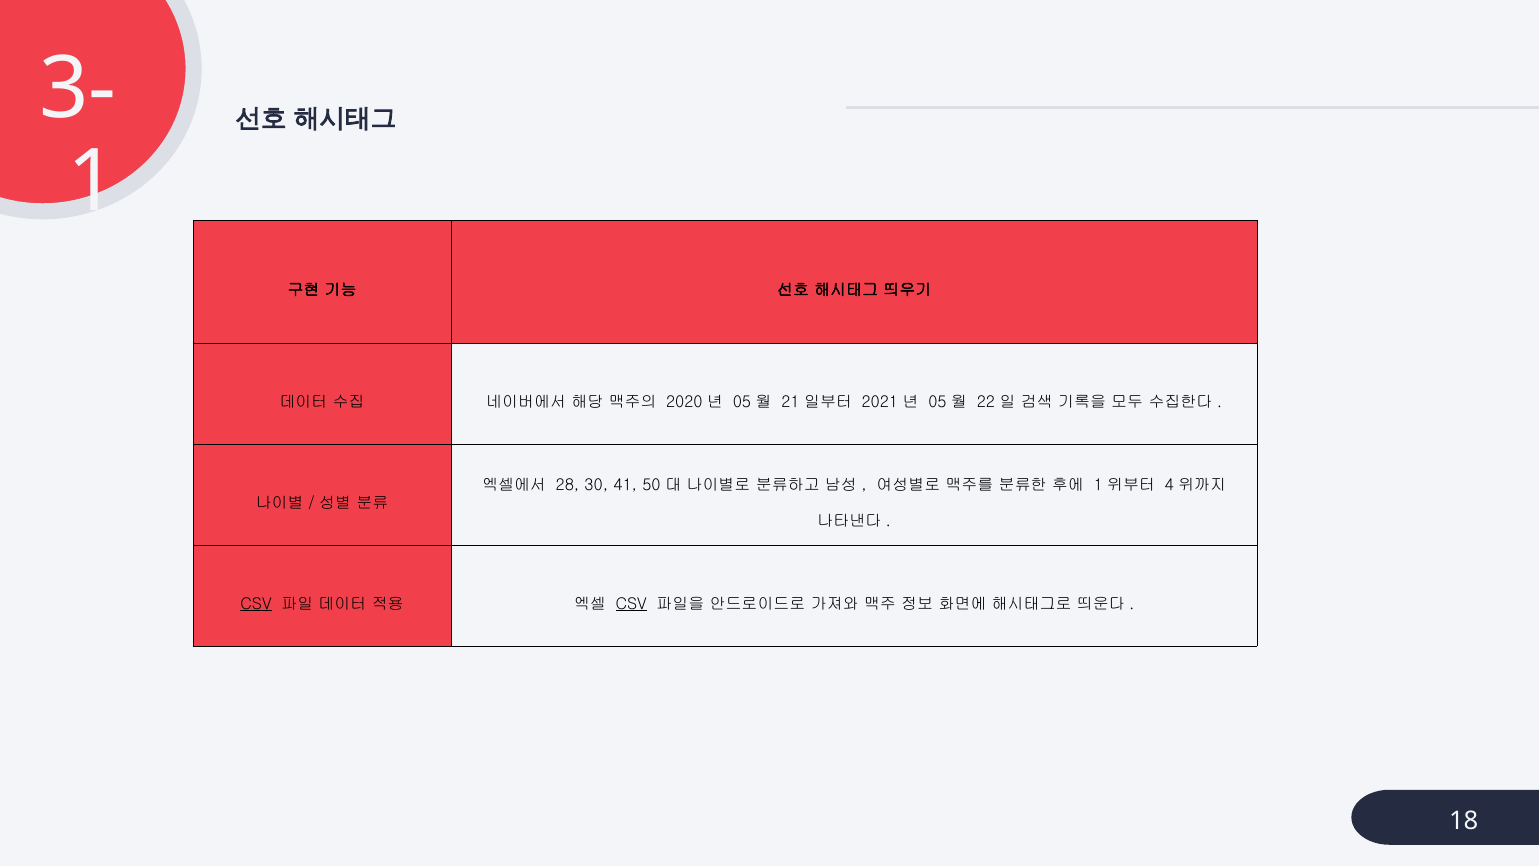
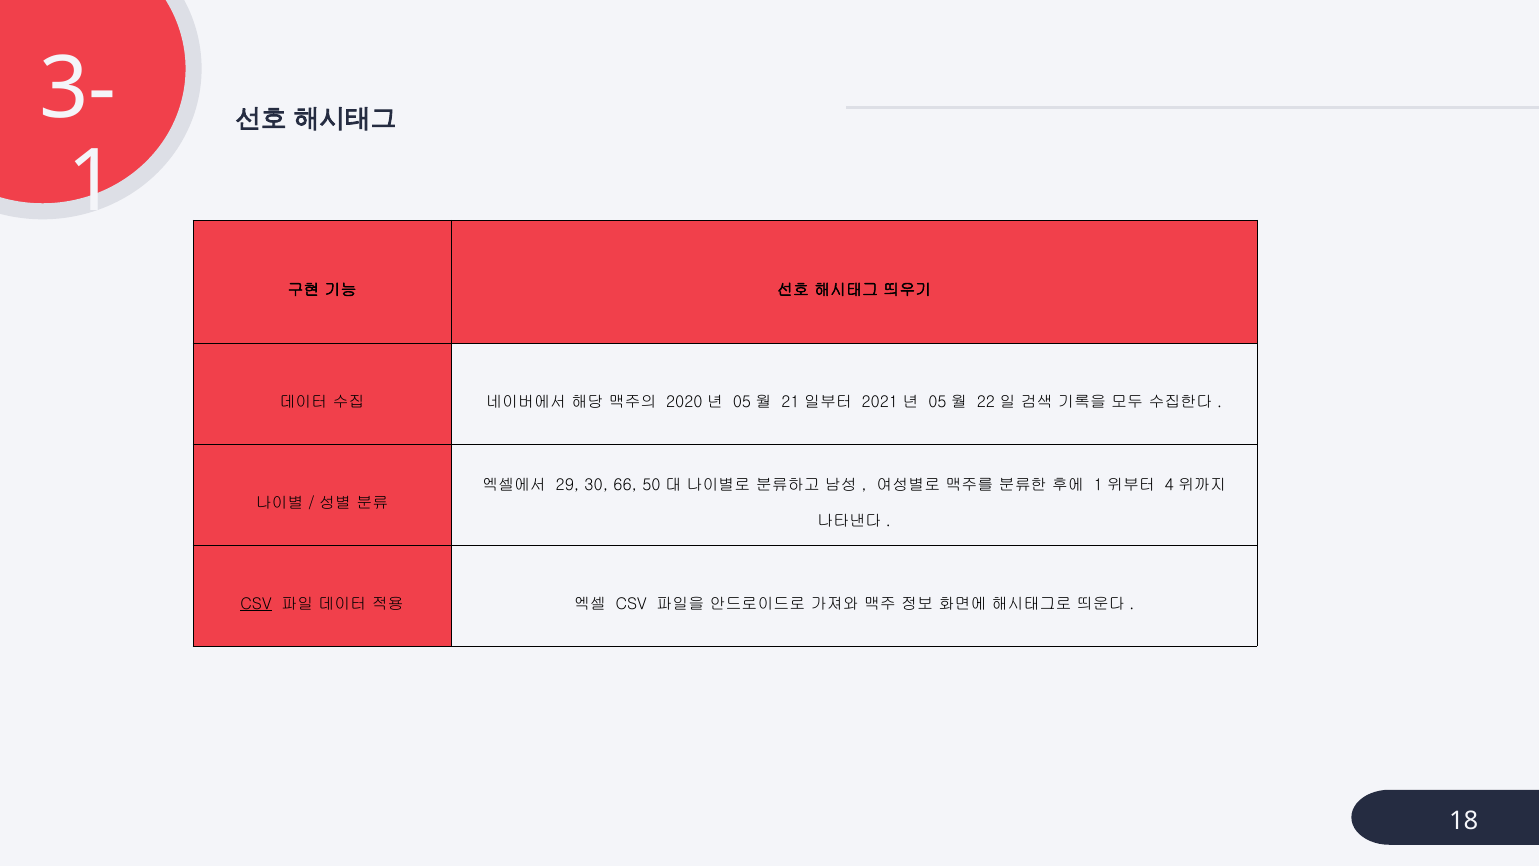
28: 28 -> 29
41: 41 -> 66
CSV at (631, 604) underline: present -> none
